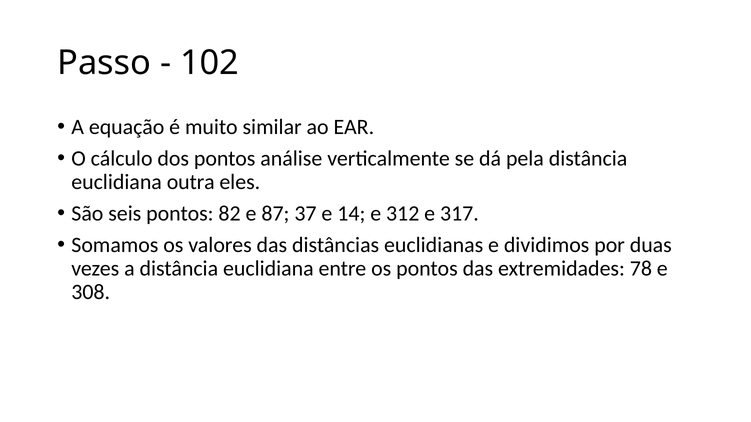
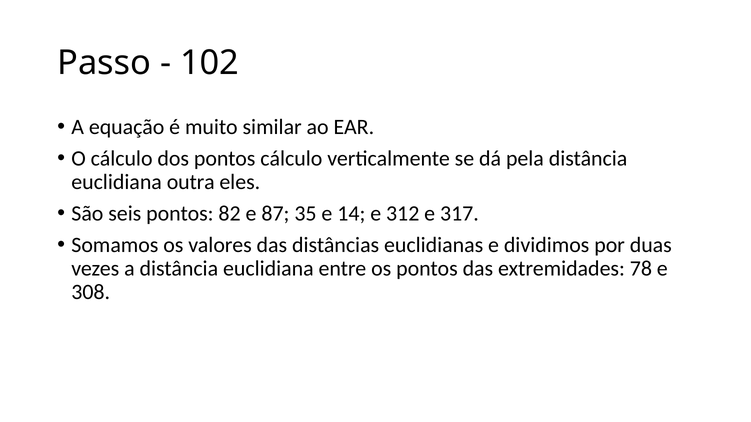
pontos análise: análise -> cálculo
37: 37 -> 35
